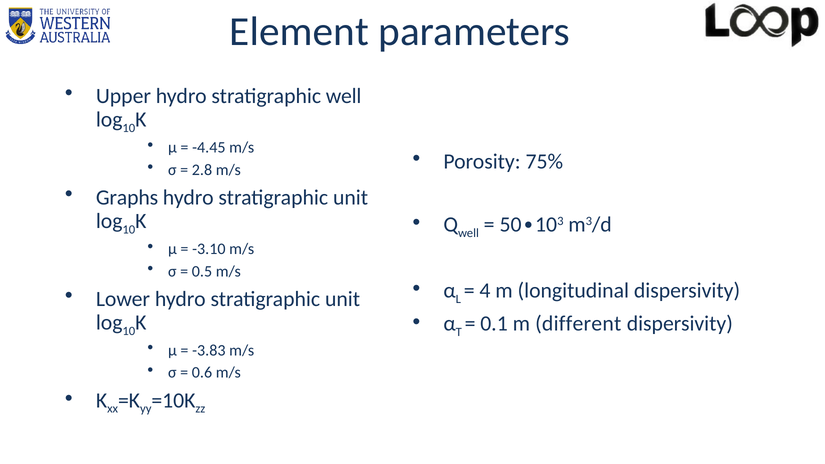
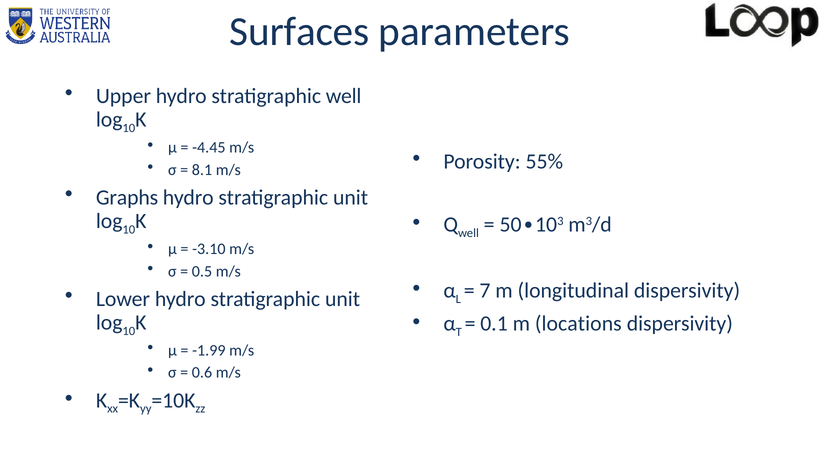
Element: Element -> Surfaces
75%: 75% -> 55%
2.8: 2.8 -> 8.1
4: 4 -> 7
different: different -> locations
-3.83: -3.83 -> -1.99
